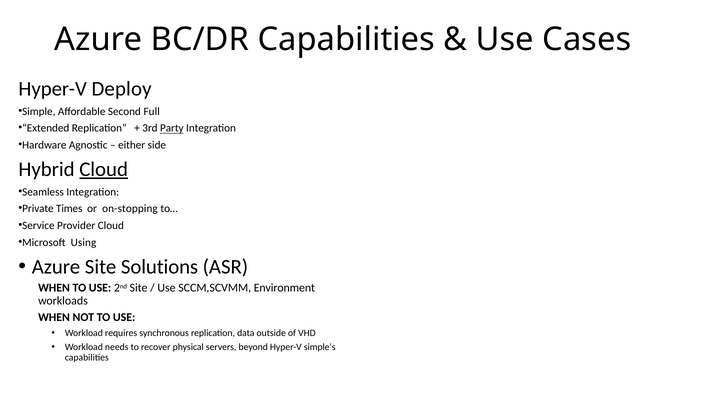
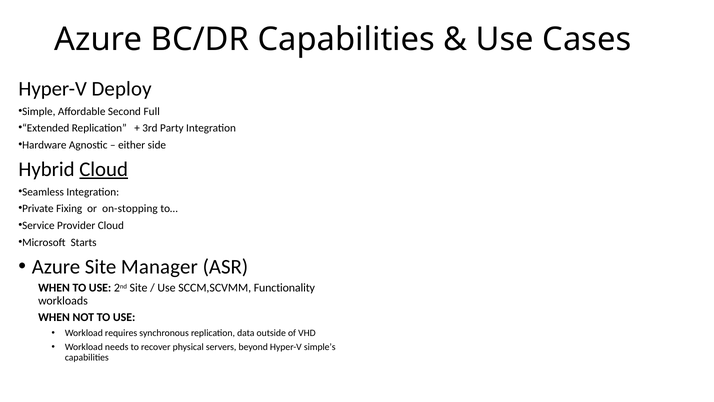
Party underline: present -> none
Times: Times -> Fixing
Using: Using -> Starts
Solutions: Solutions -> Manager
Environment: Environment -> Functionality
